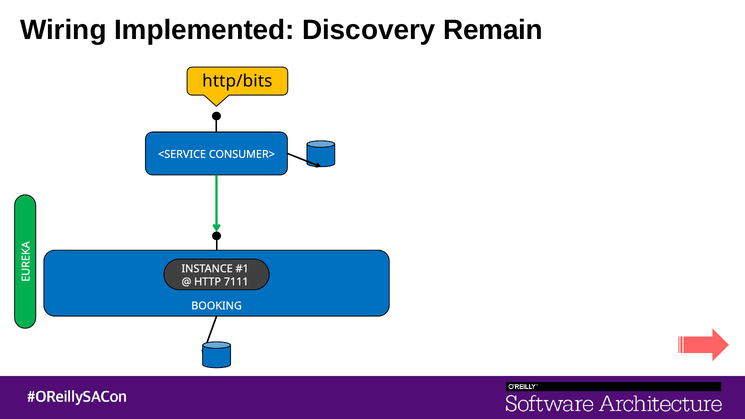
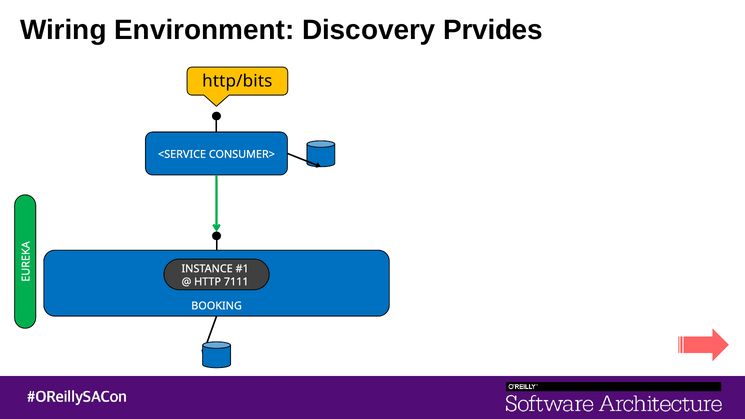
Implemented: Implemented -> Environment
Remain: Remain -> Prvides
